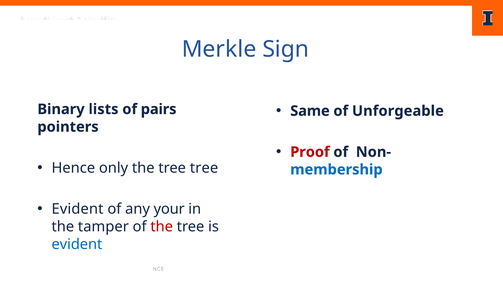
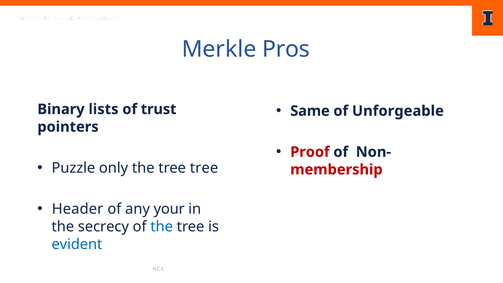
Sign: Sign -> Pros
pairs: pairs -> trust
Hence: Hence -> Puzzle
membership colour: blue -> red
Evident at (78, 209): Evident -> Header
tamper: tamper -> secrecy
the at (162, 227) colour: red -> blue
